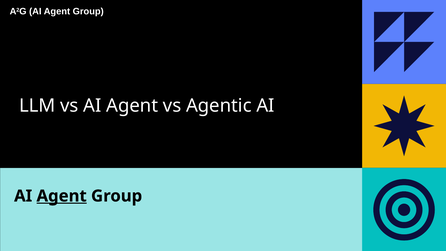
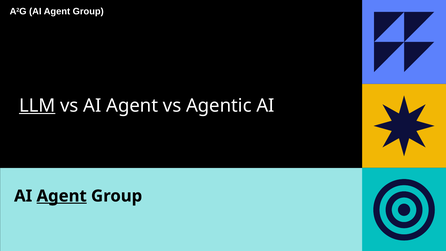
LLM underline: none -> present
